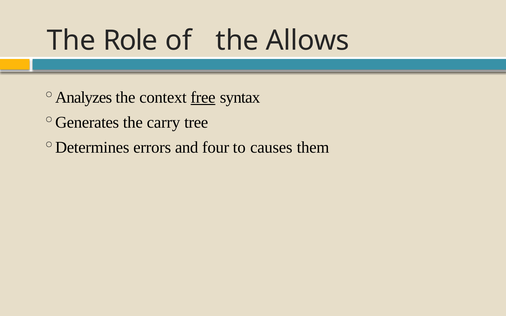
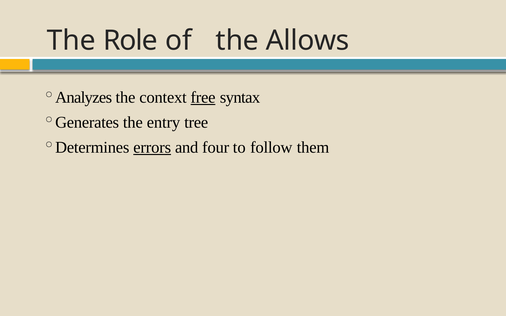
carry: carry -> entry
errors underline: none -> present
causes: causes -> follow
